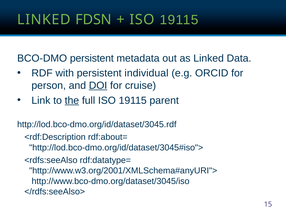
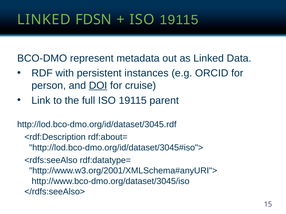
BCO-DMO persistent: persistent -> represent
individual: individual -> instances
the underline: present -> none
